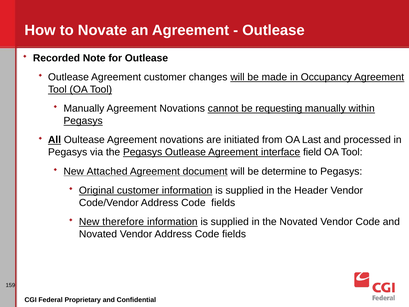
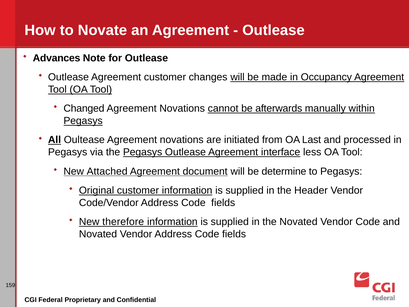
Recorded: Recorded -> Advances
Manually at (84, 108): Manually -> Changed
requesting: requesting -> afterwards
field: field -> less
